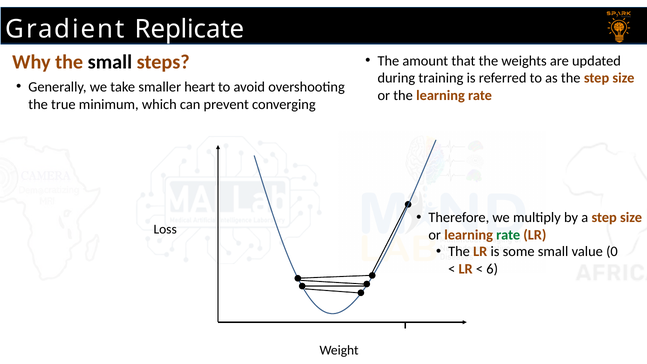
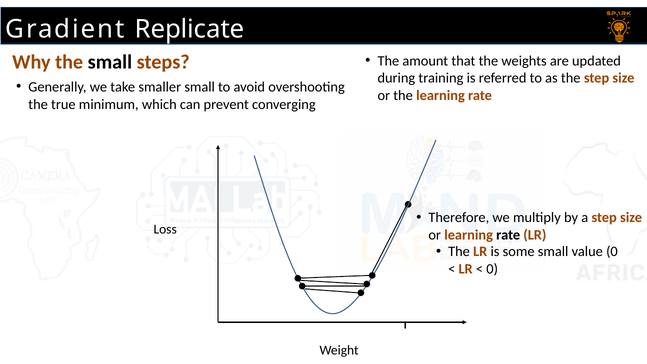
smaller heart: heart -> small
rate at (508, 235) colour: green -> black
6 at (492, 269): 6 -> 0
